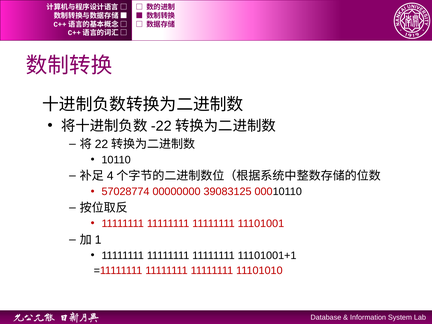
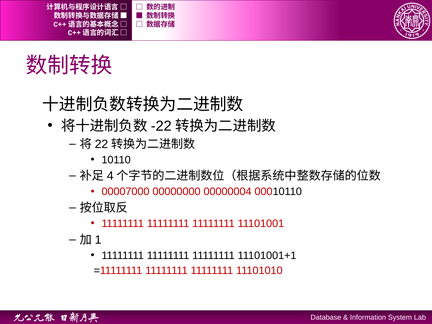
57028774: 57028774 -> 00007000
39083125: 39083125 -> 00000004
